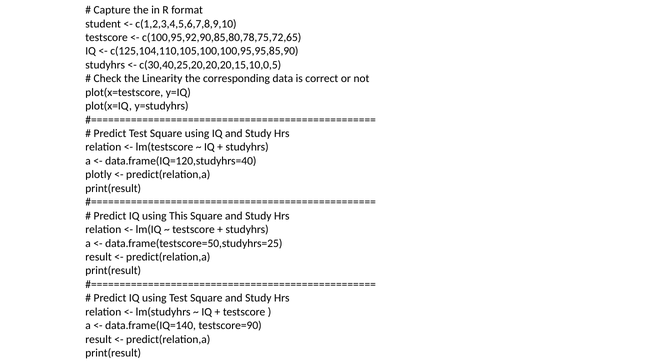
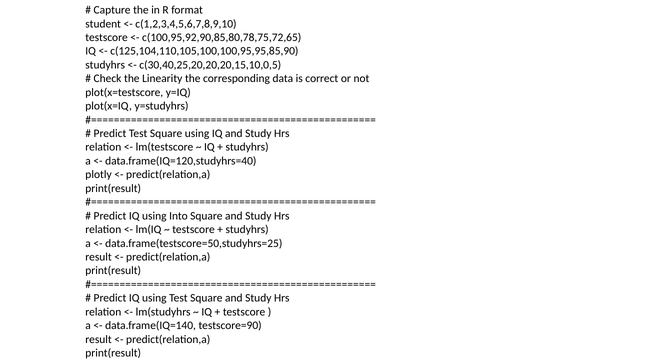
This: This -> Into
